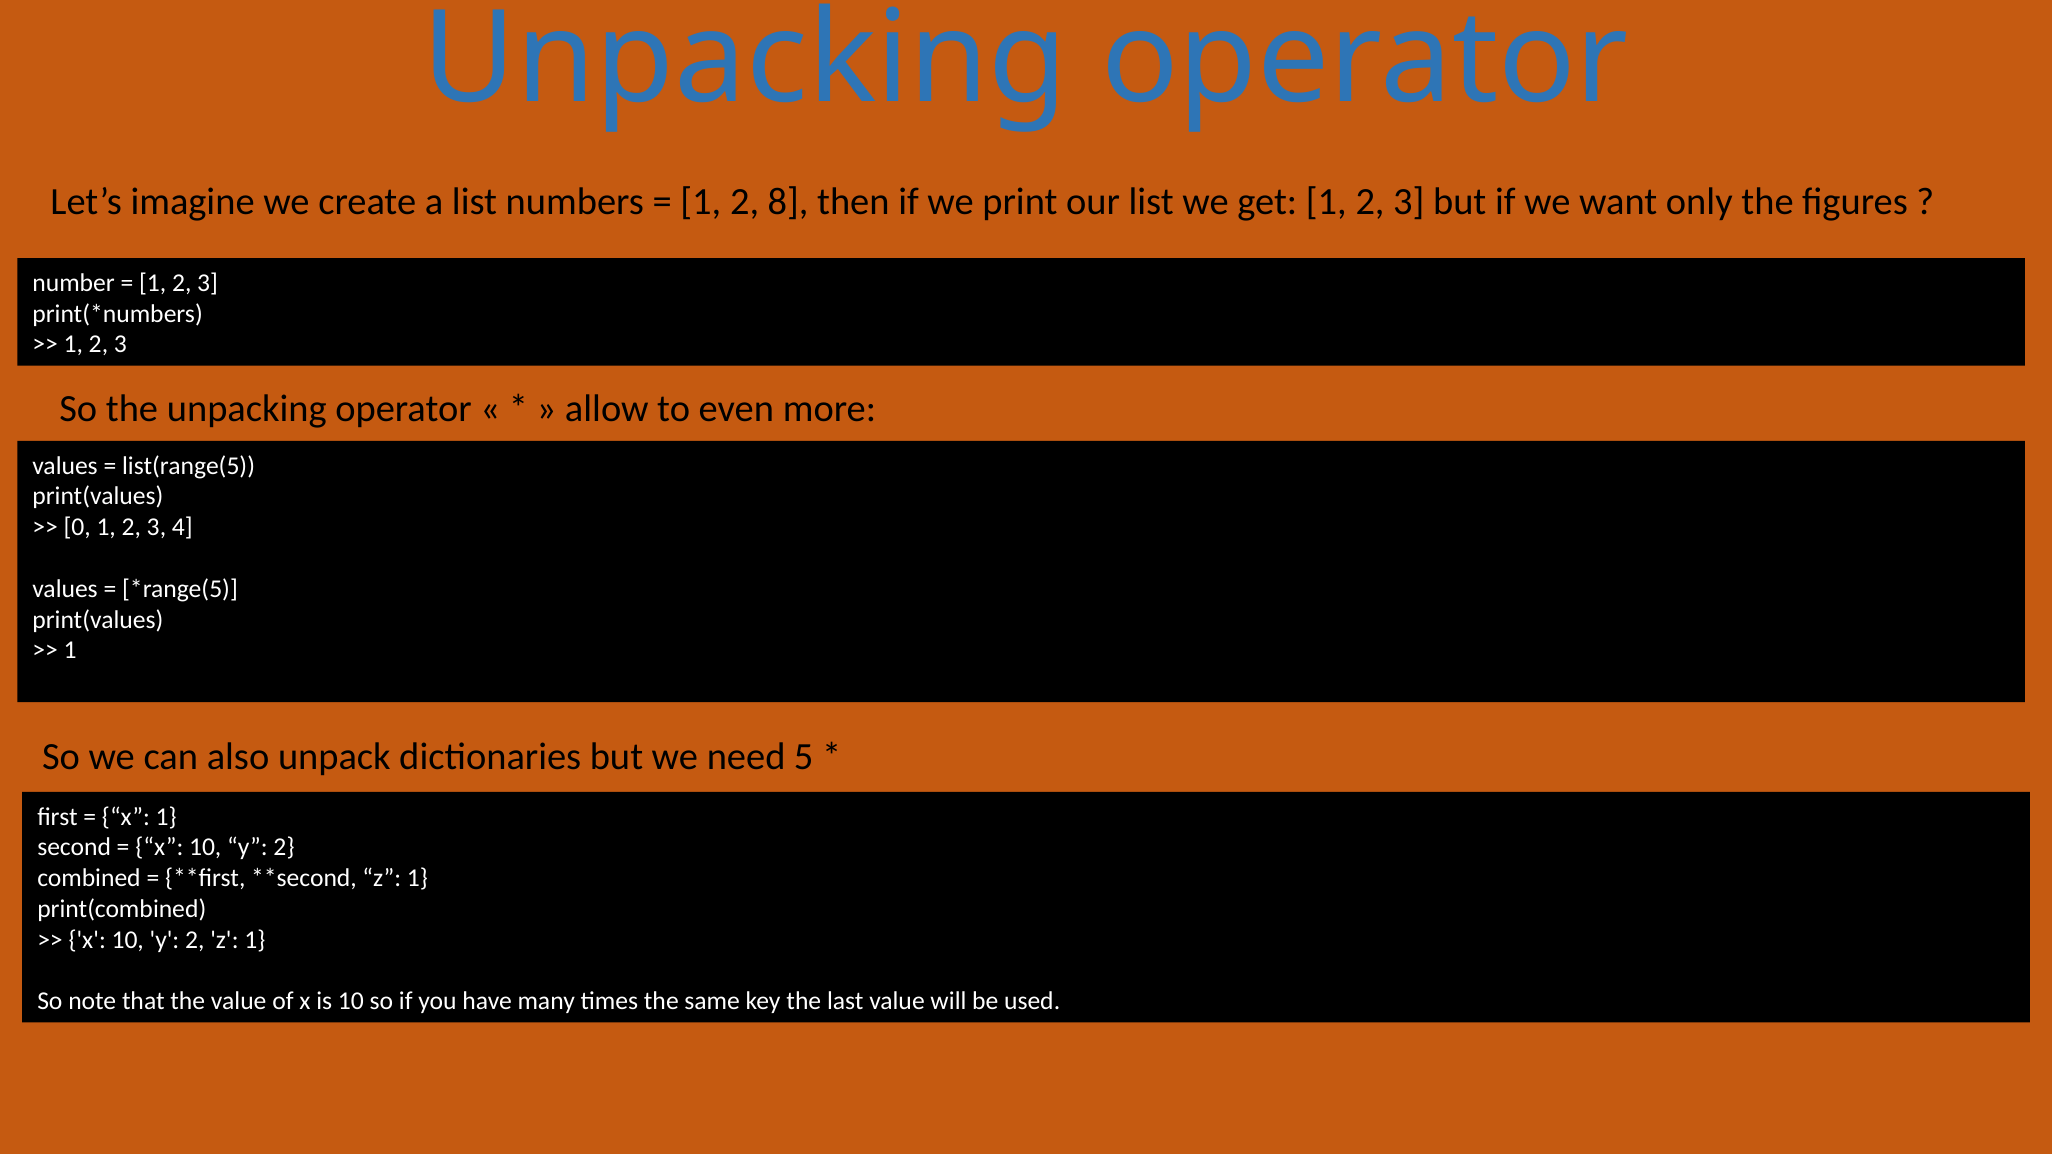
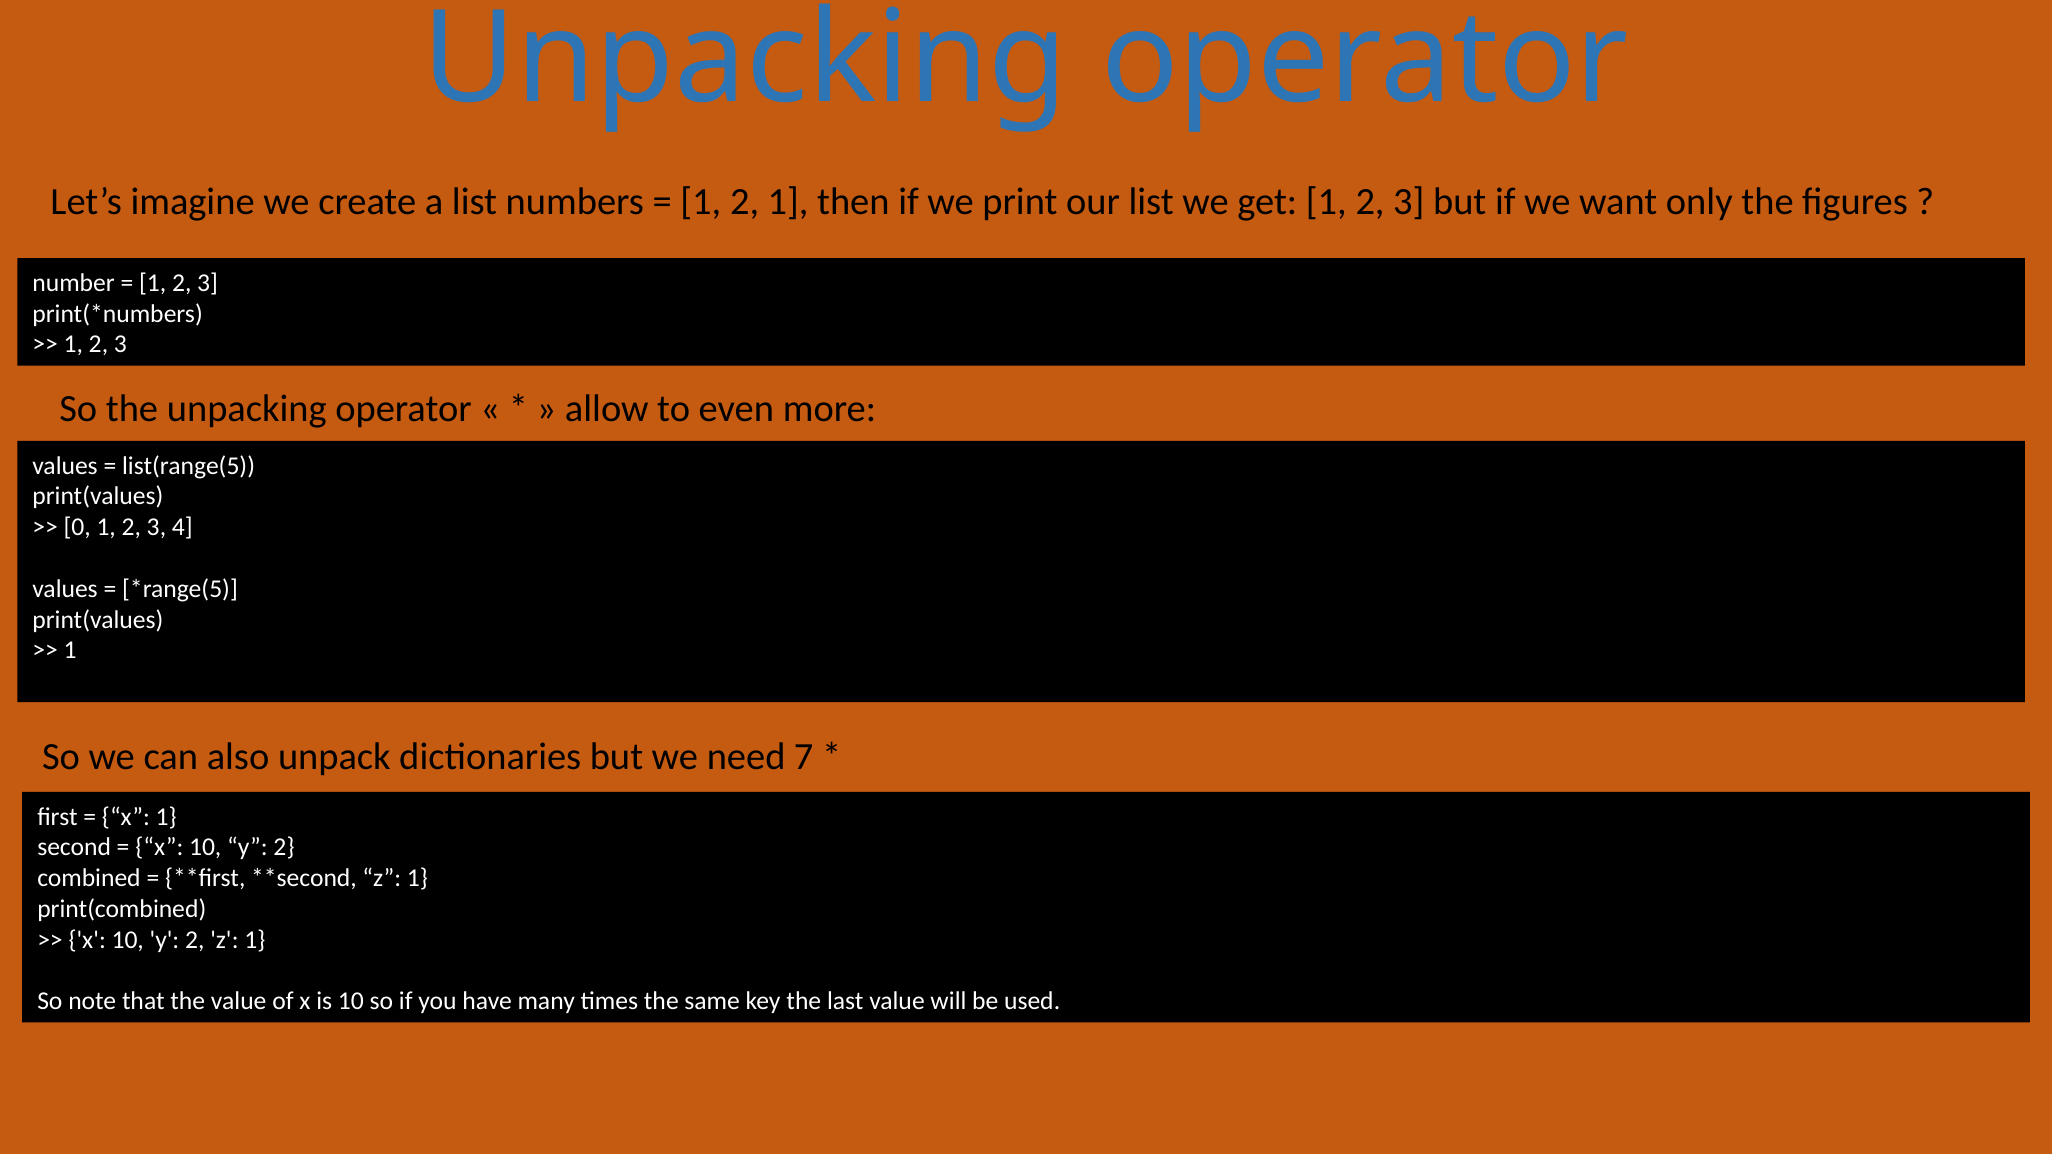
2 8: 8 -> 1
5: 5 -> 7
